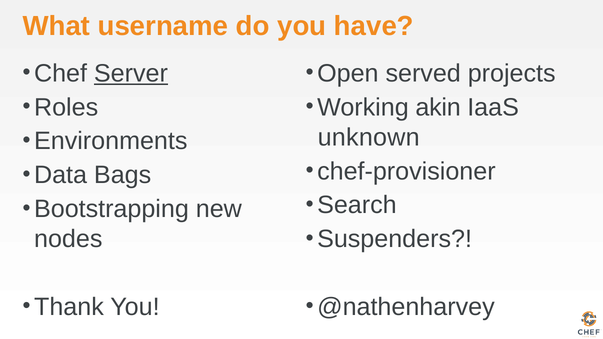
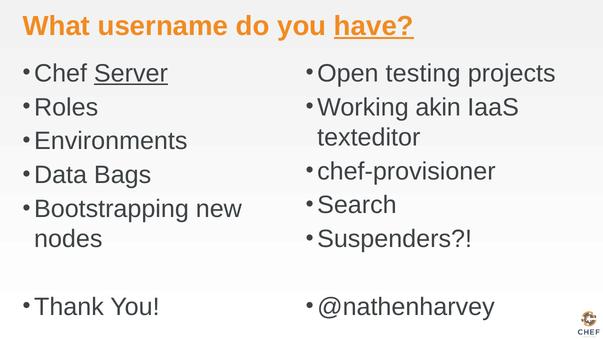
have underline: none -> present
served: served -> testing
unknown: unknown -> texteditor
